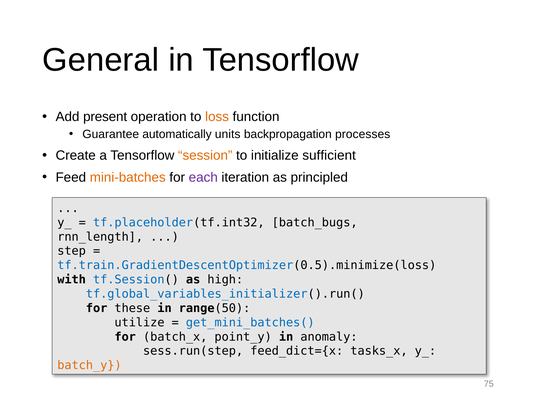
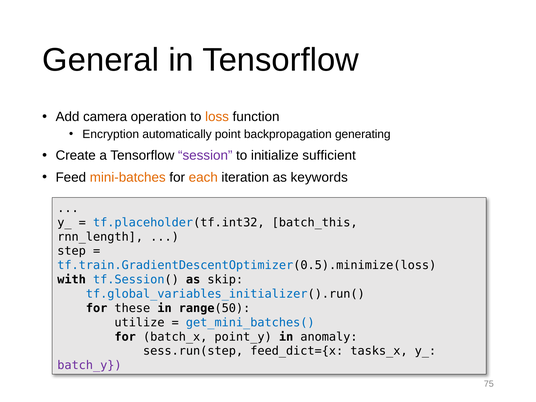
present: present -> camera
Guarantee: Guarantee -> Encryption
units: units -> point
processes: processes -> generating
session colour: orange -> purple
each colour: purple -> orange
principled: principled -> keywords
batch_bugs: batch_bugs -> batch_this
high: high -> skip
batch_y colour: orange -> purple
